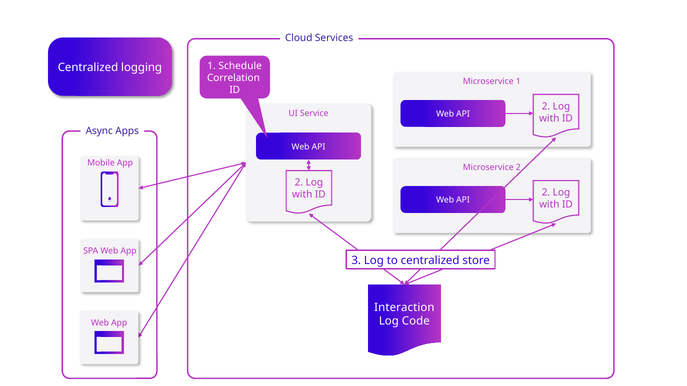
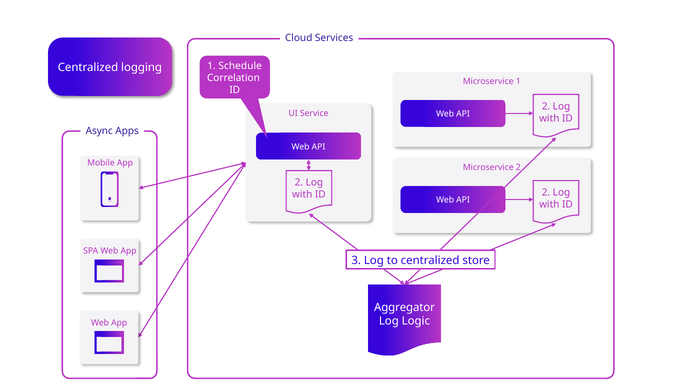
Interaction: Interaction -> Aggregator
Code: Code -> Logic
